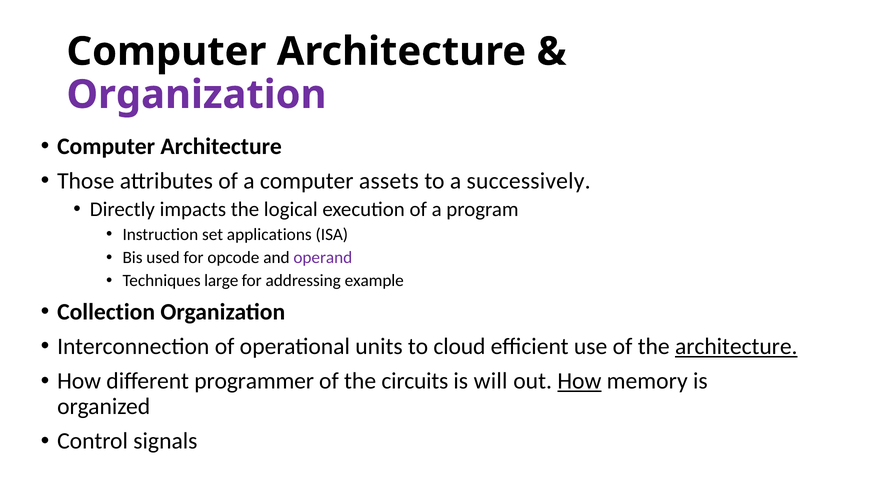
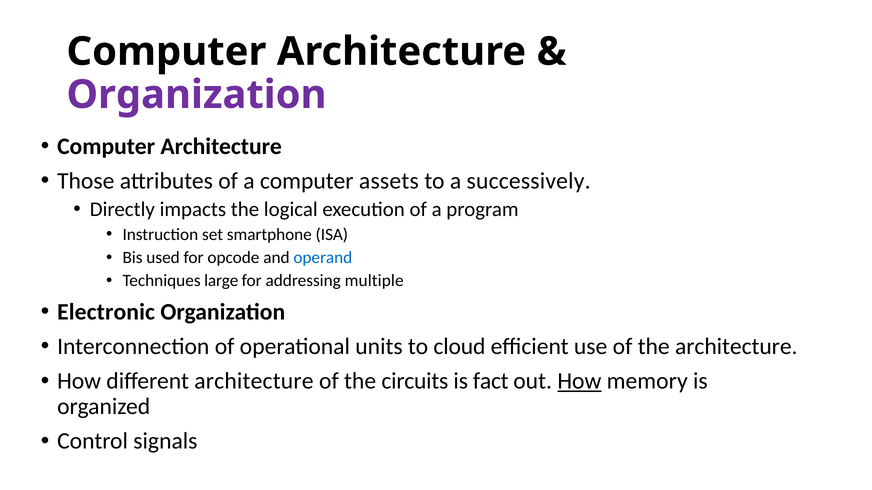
applications: applications -> smartphone
operand colour: purple -> blue
example: example -> multiple
Collection: Collection -> Electronic
architecture at (736, 347) underline: present -> none
different programmer: programmer -> architecture
will: will -> fact
